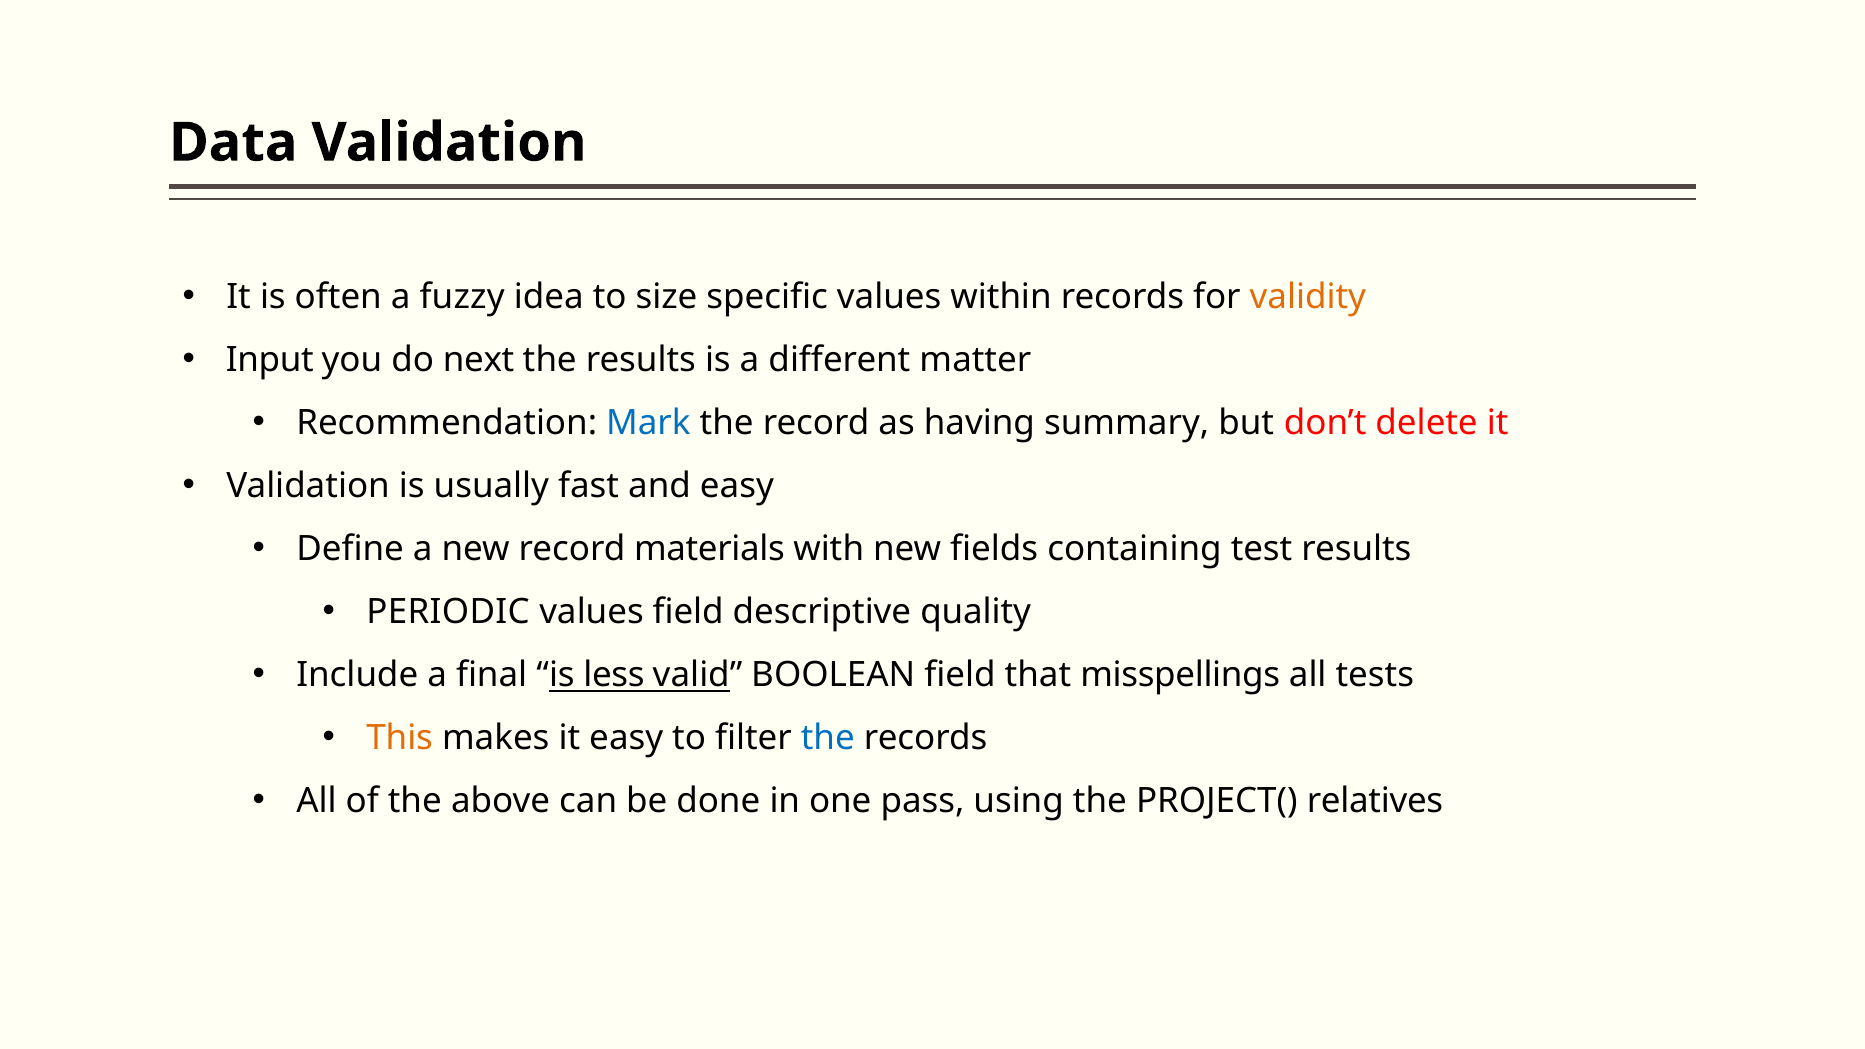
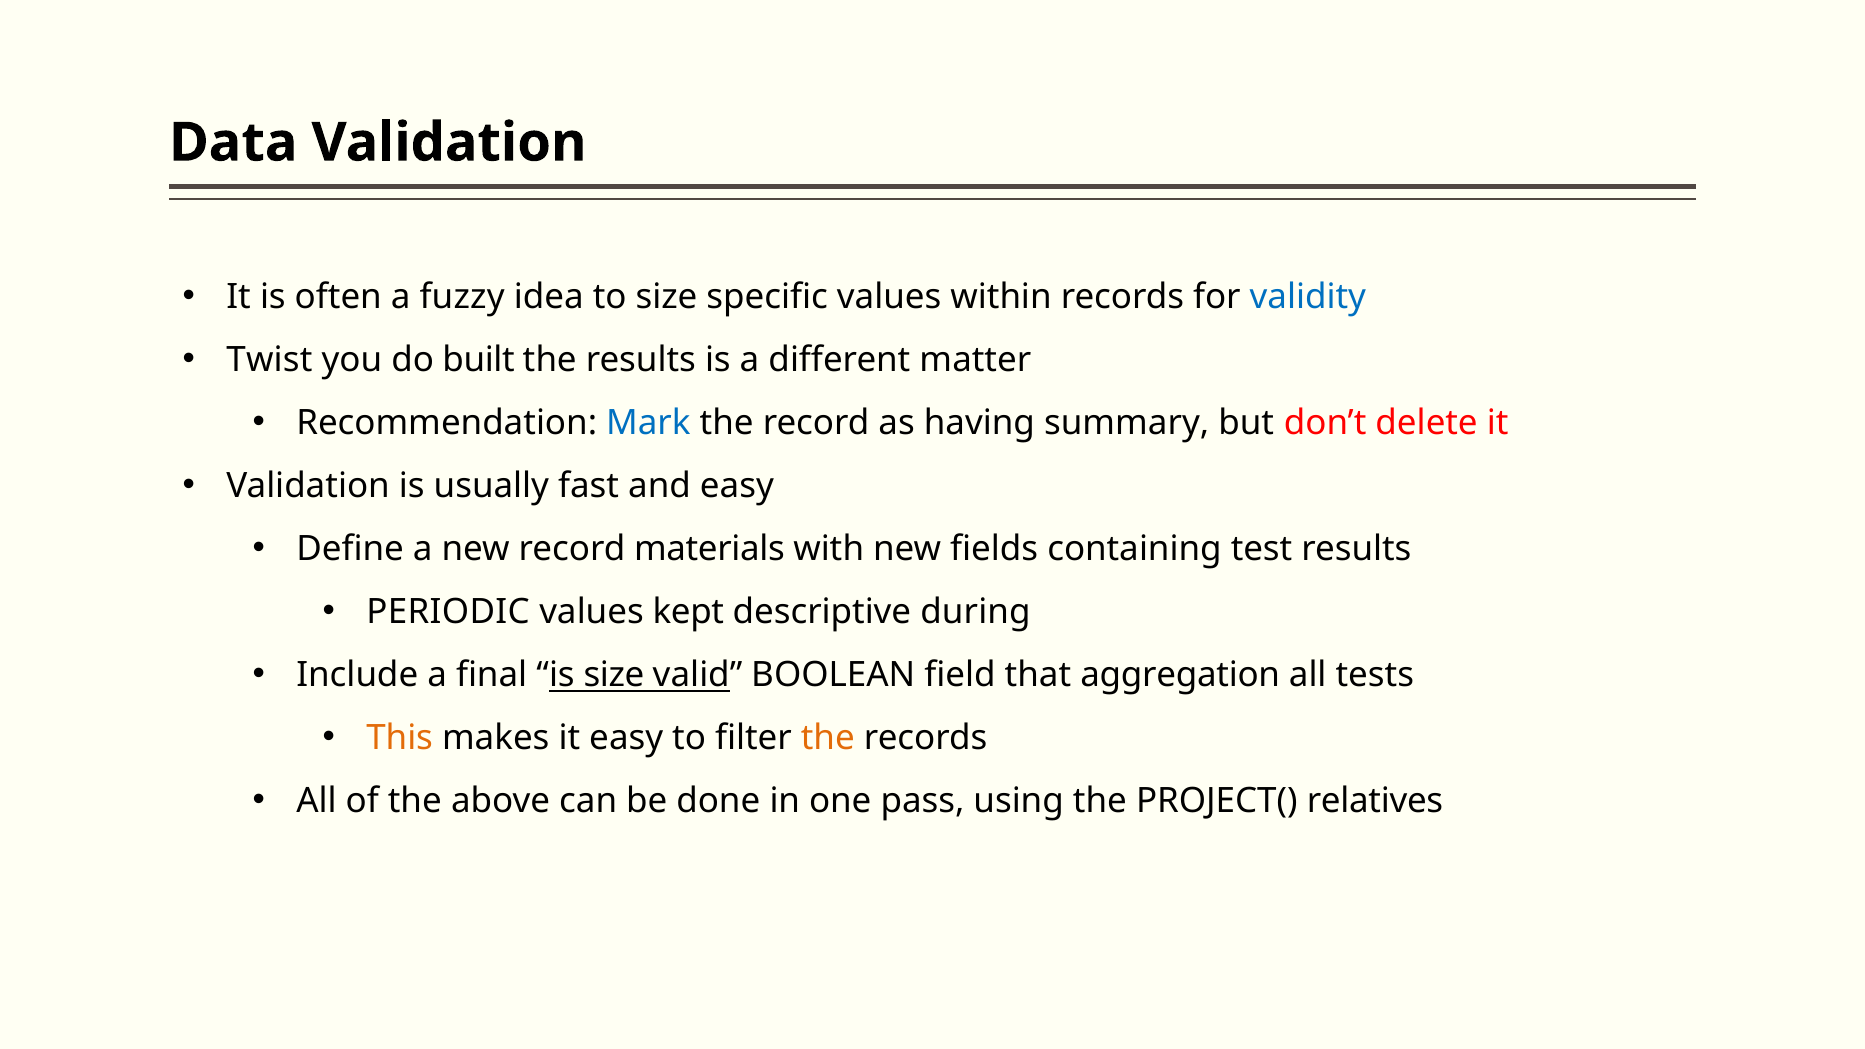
validity colour: orange -> blue
Input: Input -> Twist
next: next -> built
values field: field -> kept
quality: quality -> during
is less: less -> size
misspellings: misspellings -> aggregation
the at (828, 738) colour: blue -> orange
